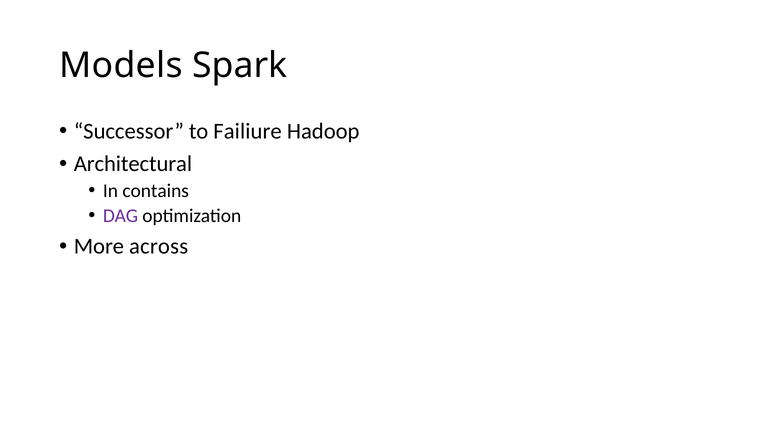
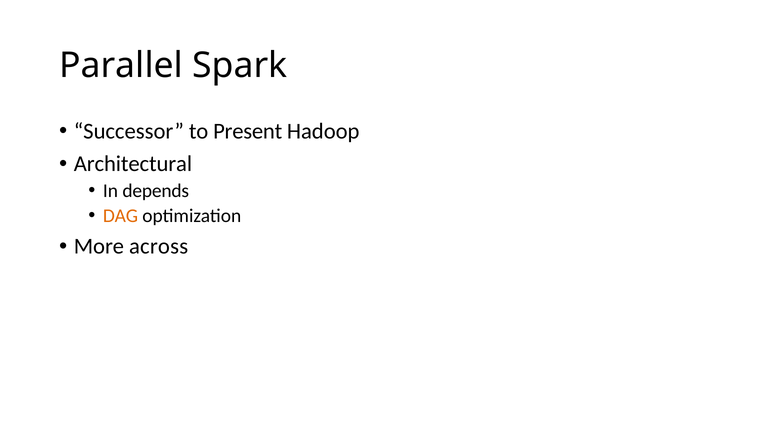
Models: Models -> Parallel
Failiure: Failiure -> Present
contains: contains -> depends
DAG colour: purple -> orange
